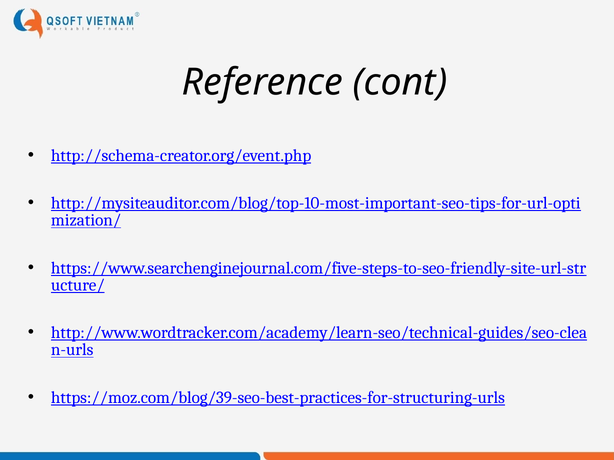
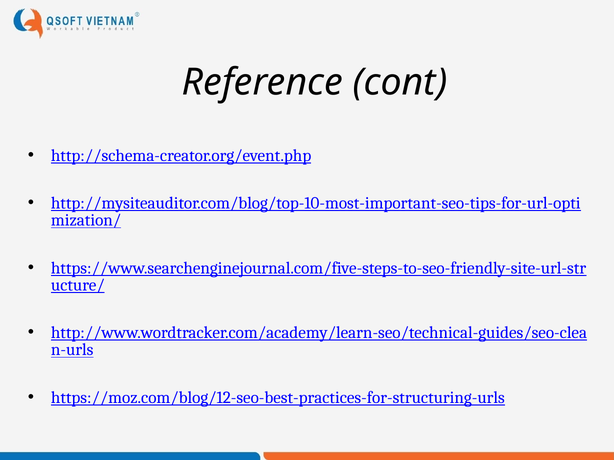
https://moz.com/blog/39-seo-best-practices-for-structuring-urls: https://moz.com/blog/39-seo-best-practices-for-structuring-urls -> https://moz.com/blog/12-seo-best-practices-for-structuring-urls
